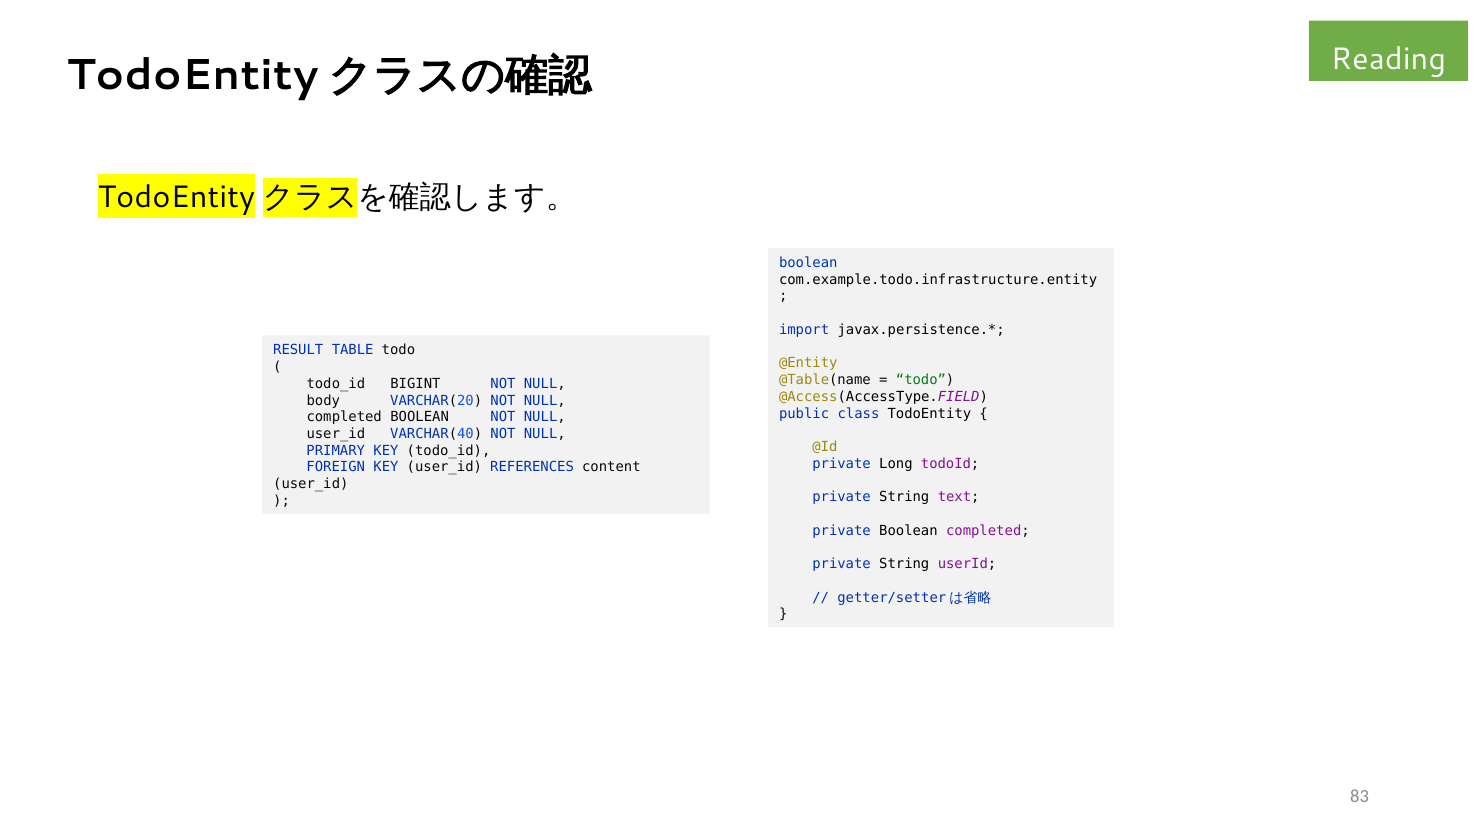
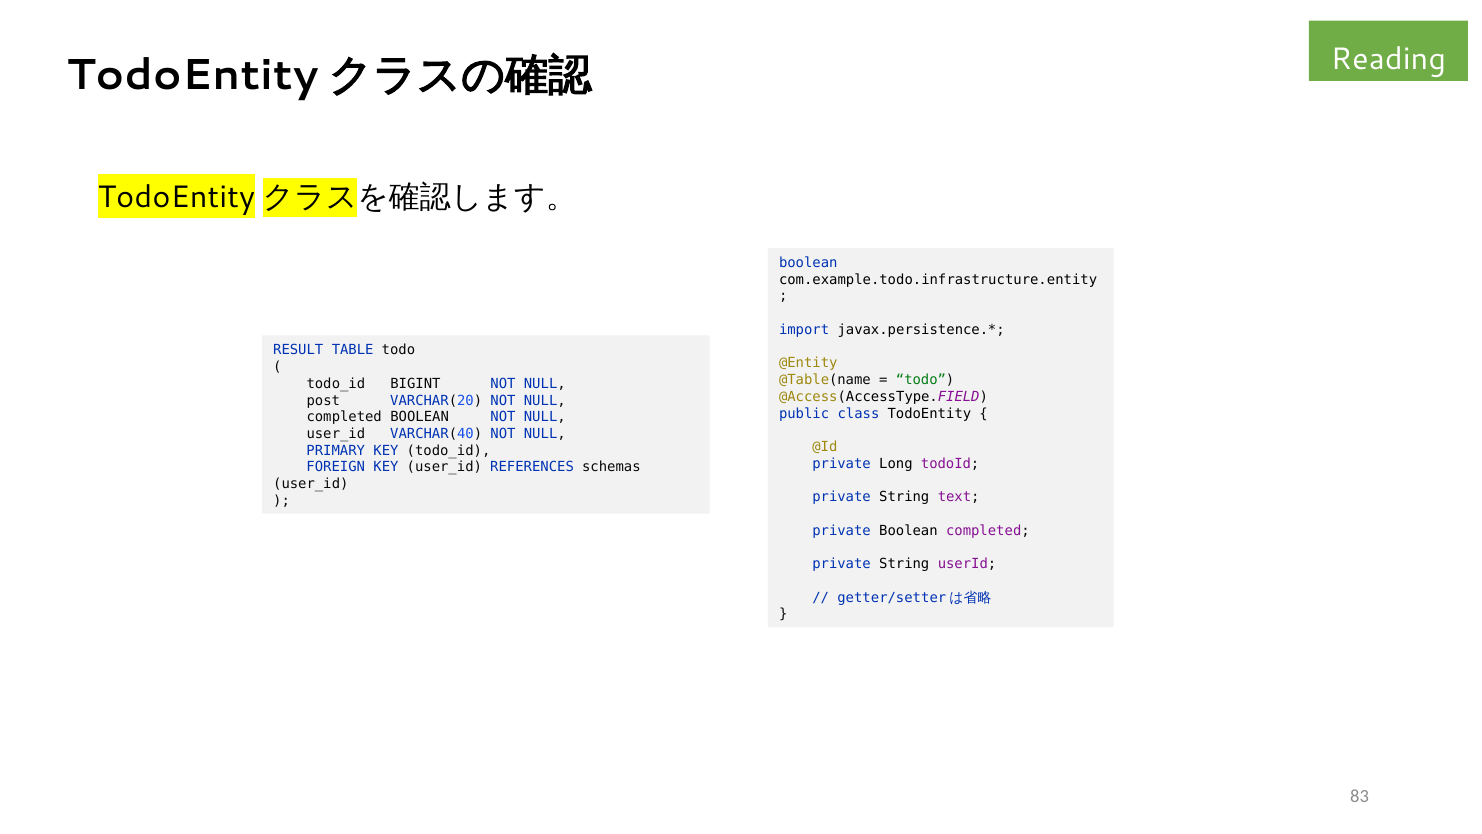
body: body -> post
content: content -> schemas
